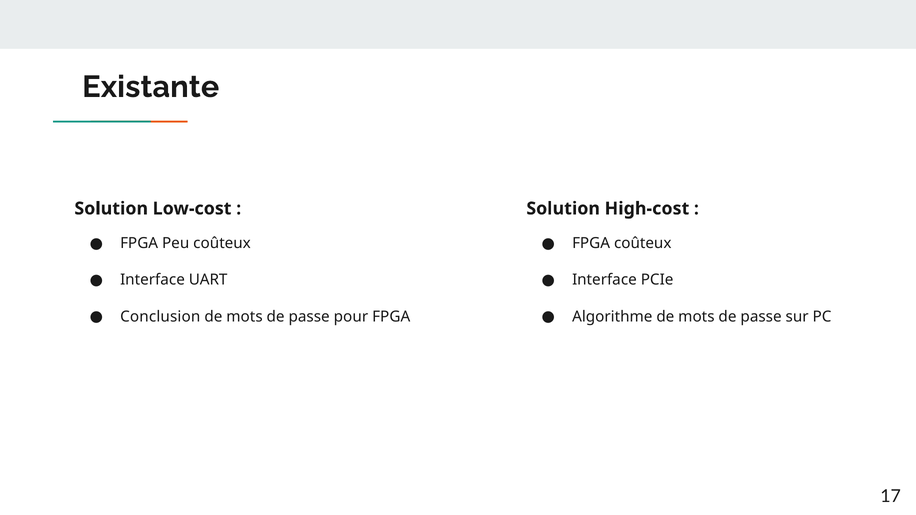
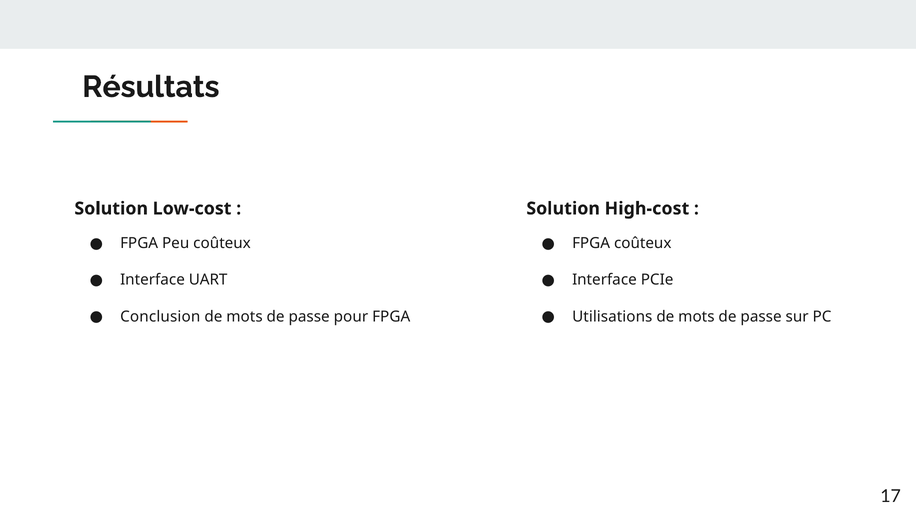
Existante: Existante -> Résultats
Algorithme: Algorithme -> Utilisations
